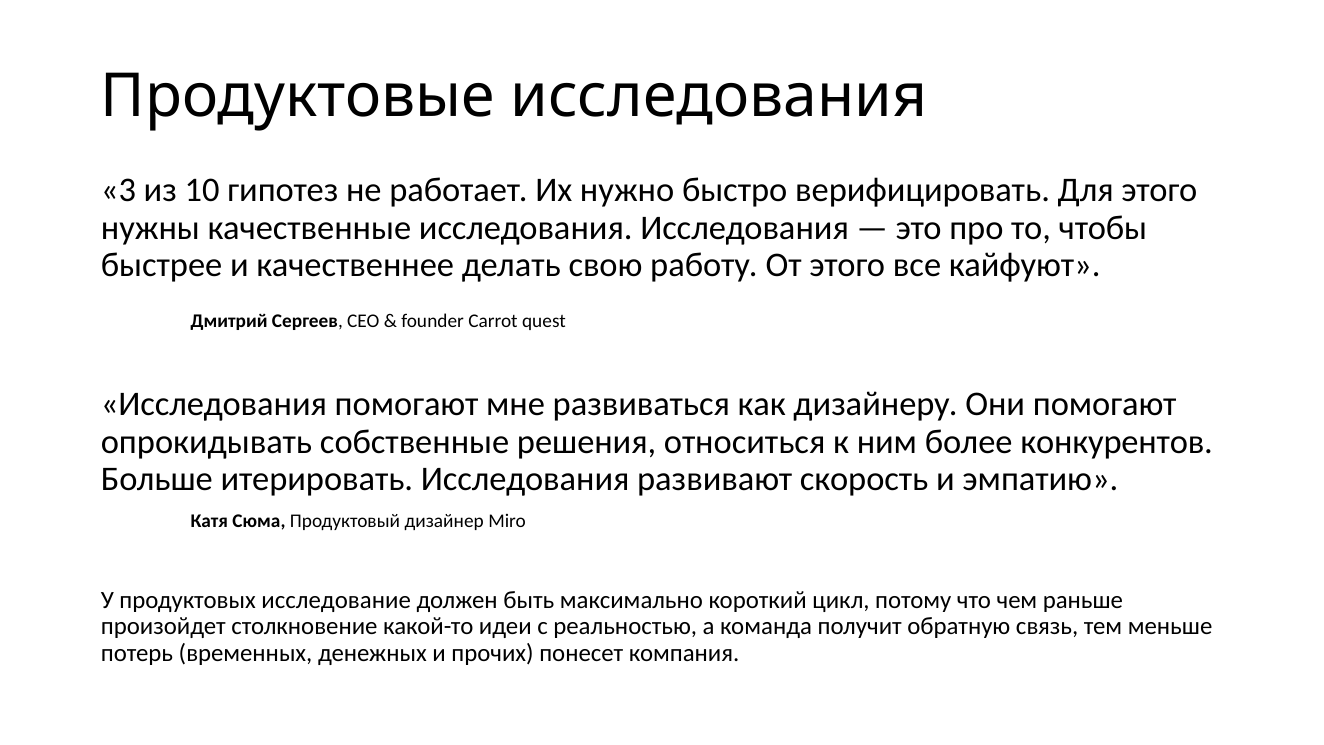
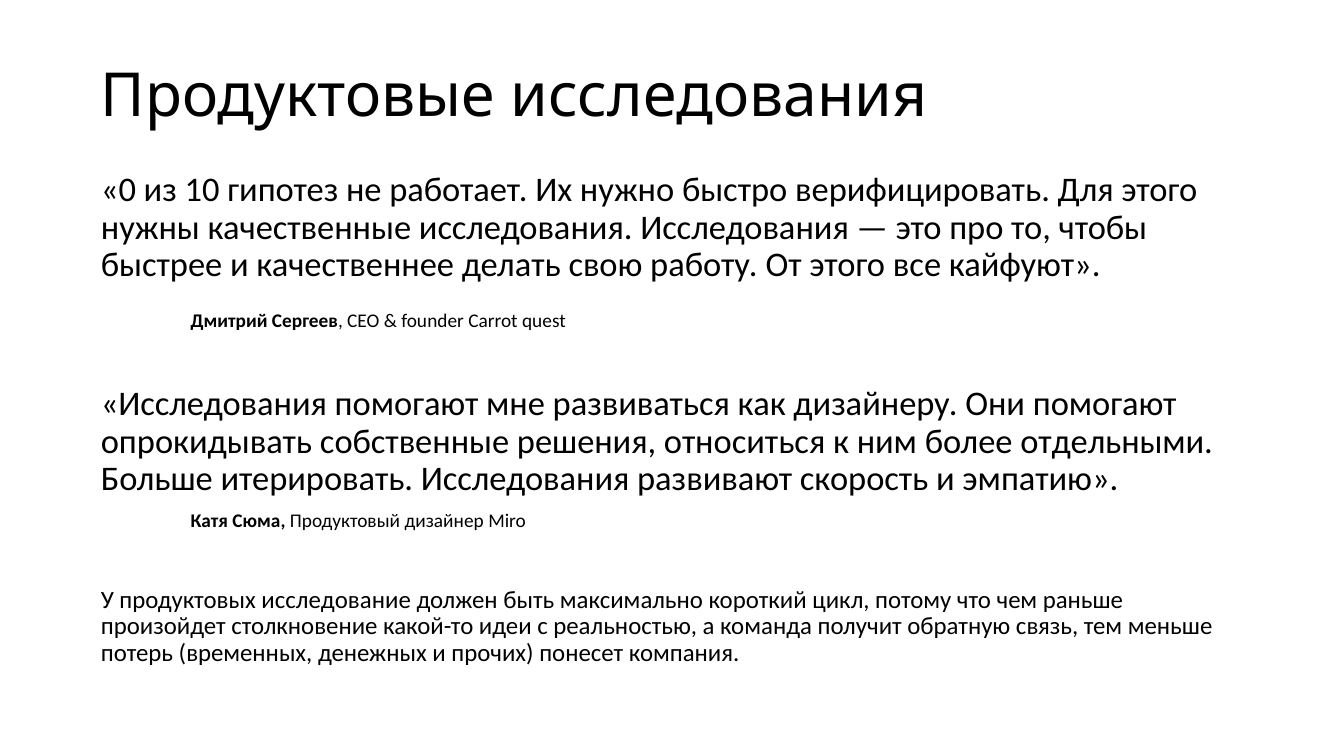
3: 3 -> 0
конкурентов: конкурентов -> отдельными
